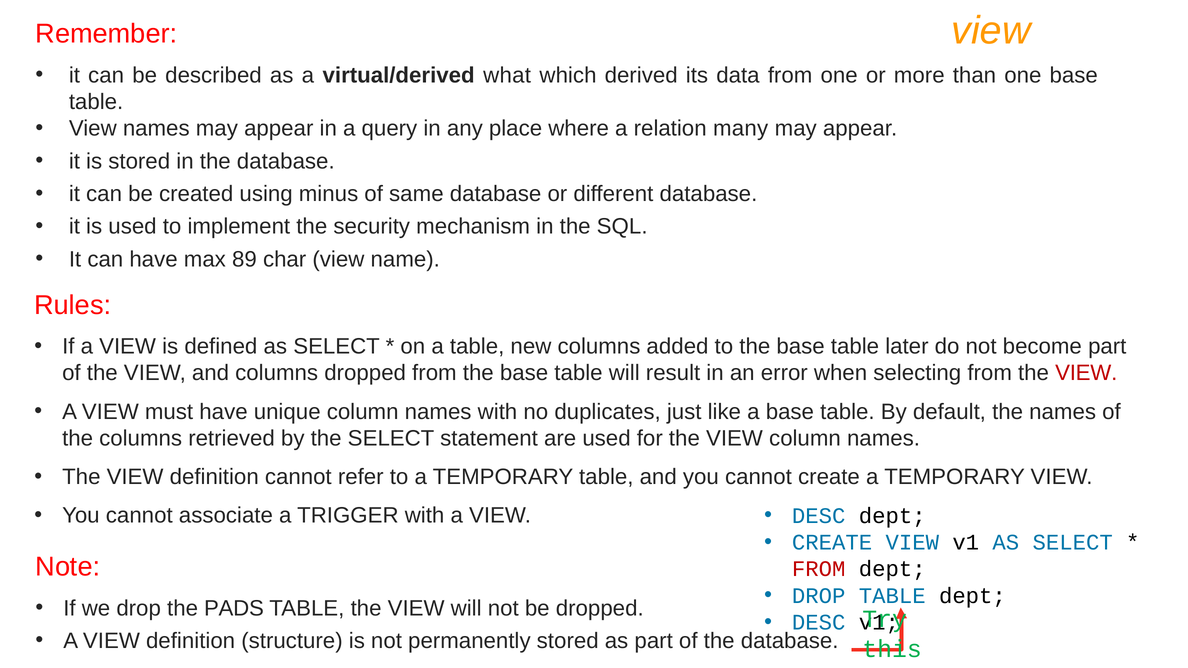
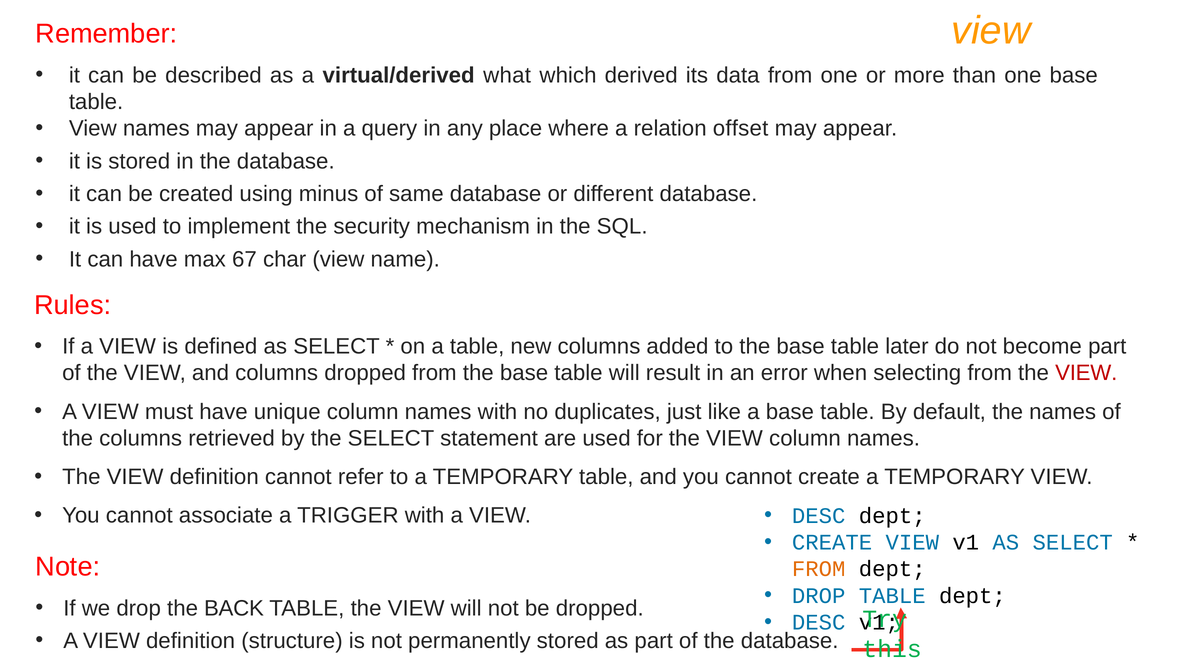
many: many -> offset
89: 89 -> 67
FROM at (819, 569) colour: red -> orange
PADS: PADS -> BACK
